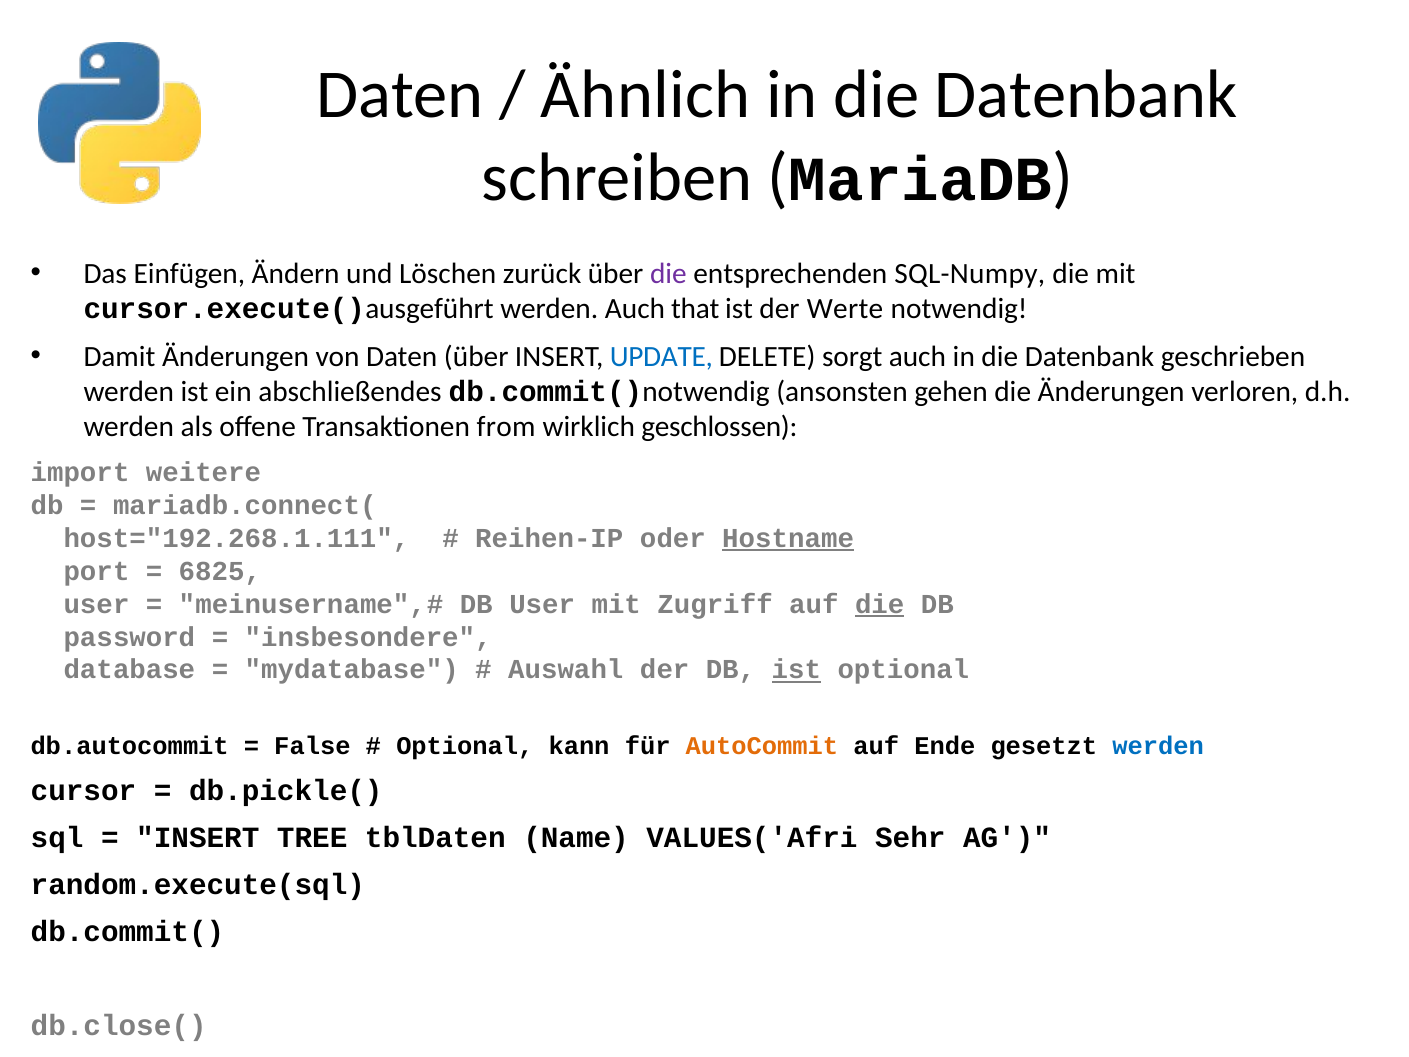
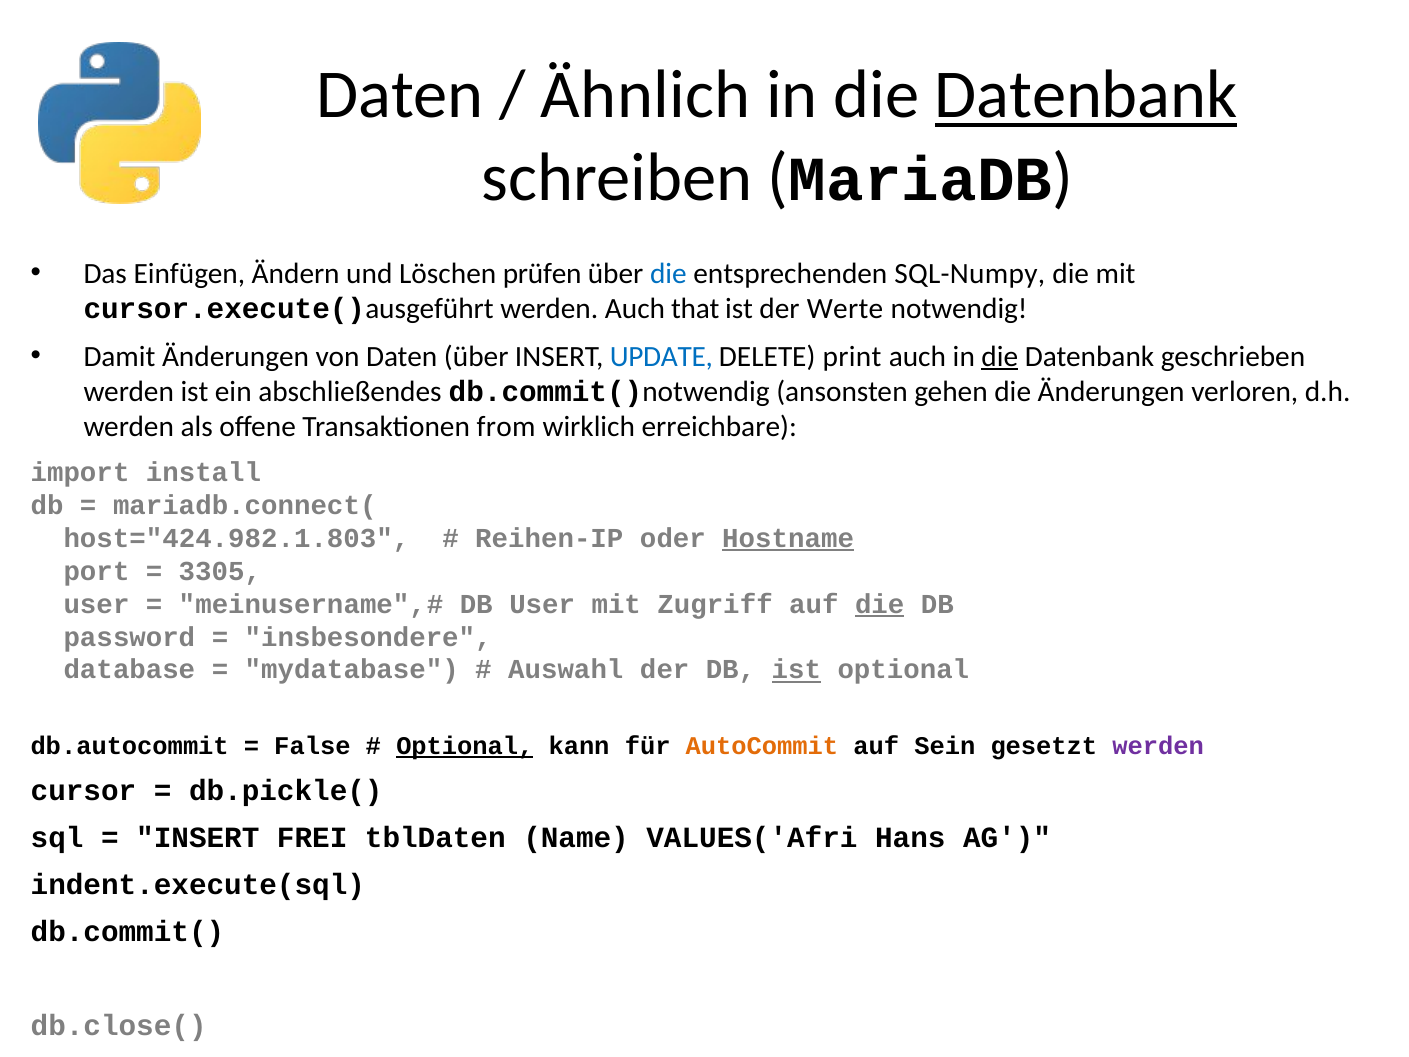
Datenbank at (1086, 95) underline: none -> present
zurück: zurück -> prüfen
die at (668, 273) colour: purple -> blue
sorgt: sorgt -> print
die at (1000, 356) underline: none -> present
geschlossen: geschlossen -> erreichbare
weitere: weitere -> install
host="192.268.1.111: host="192.268.1.111 -> host="424.982.1.803
6825: 6825 -> 3305
Optional at (465, 746) underline: none -> present
Ende: Ende -> Sein
werden at (1158, 746) colour: blue -> purple
TREE: TREE -> FREI
Sehr: Sehr -> Hans
random.execute(sql: random.execute(sql -> indent.execute(sql
